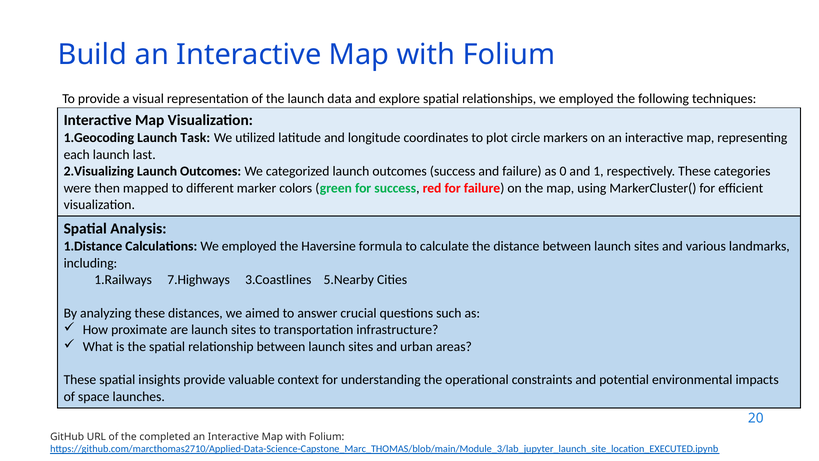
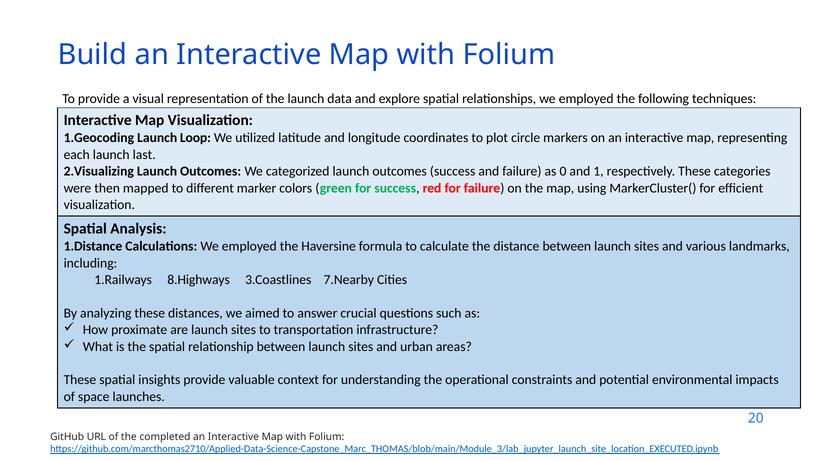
Task: Task -> Loop
7.Highways: 7.Highways -> 8.Highways
5.Nearby: 5.Nearby -> 7.Nearby
